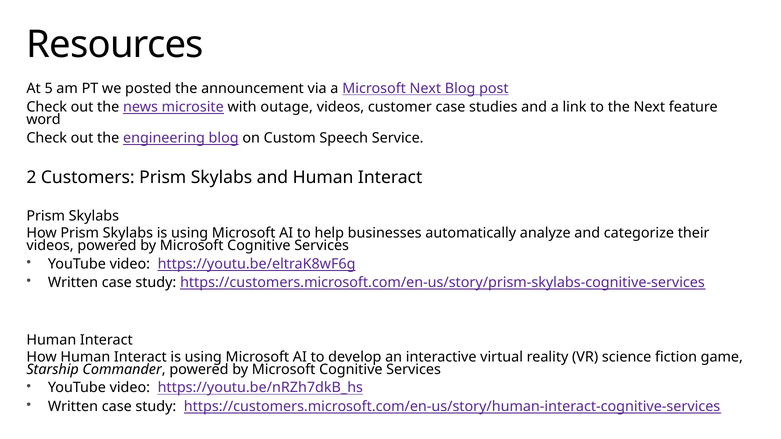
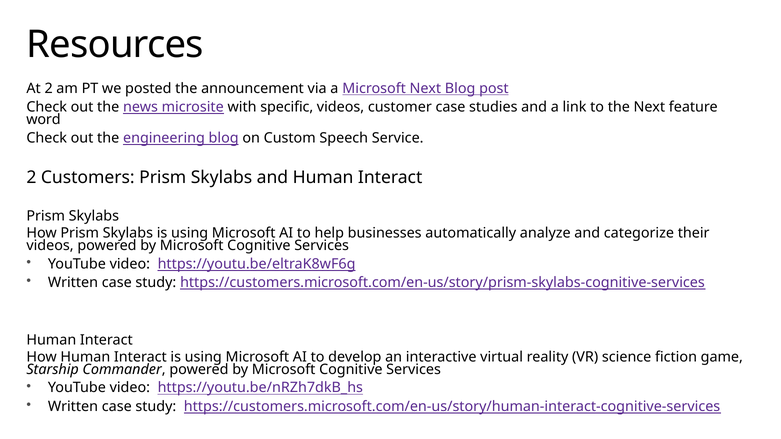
At 5: 5 -> 2
outage: outage -> specific
